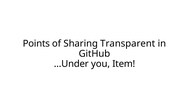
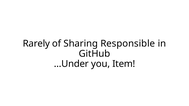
Points: Points -> Rarely
Transparent: Transparent -> Responsible
